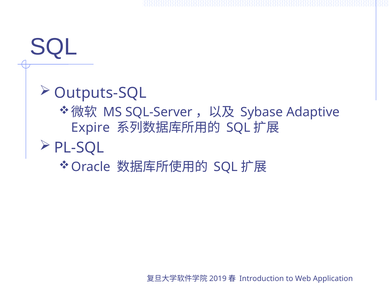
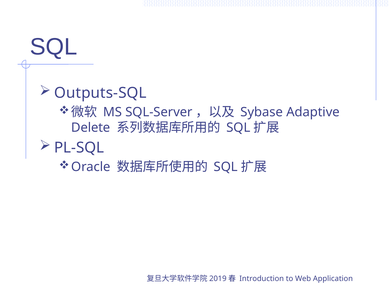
Expire: Expire -> Delete
